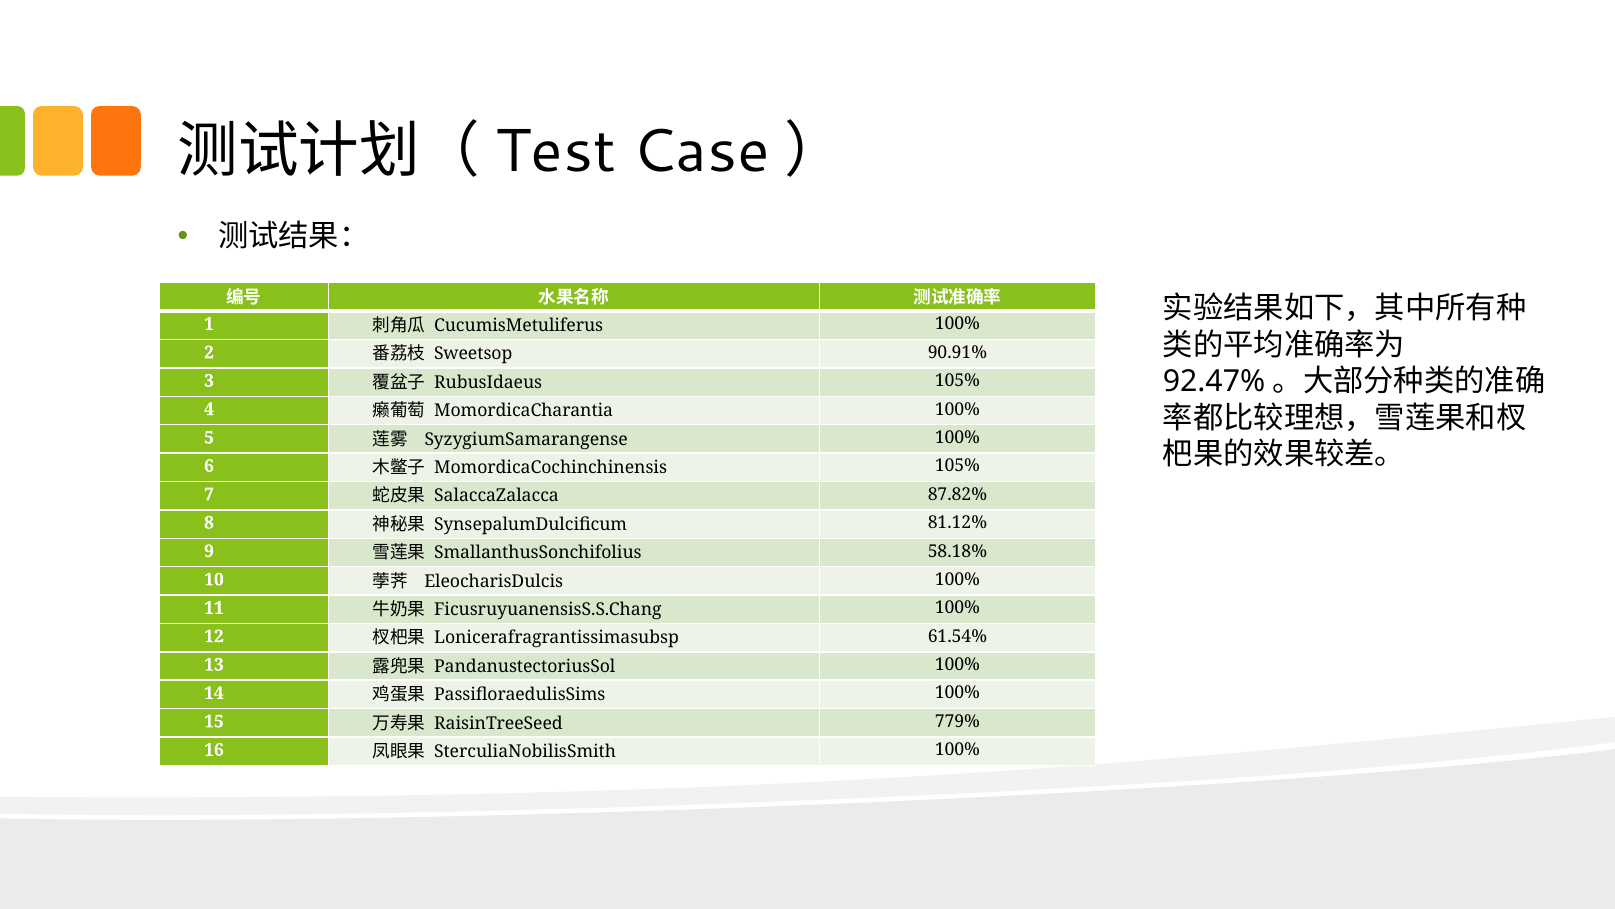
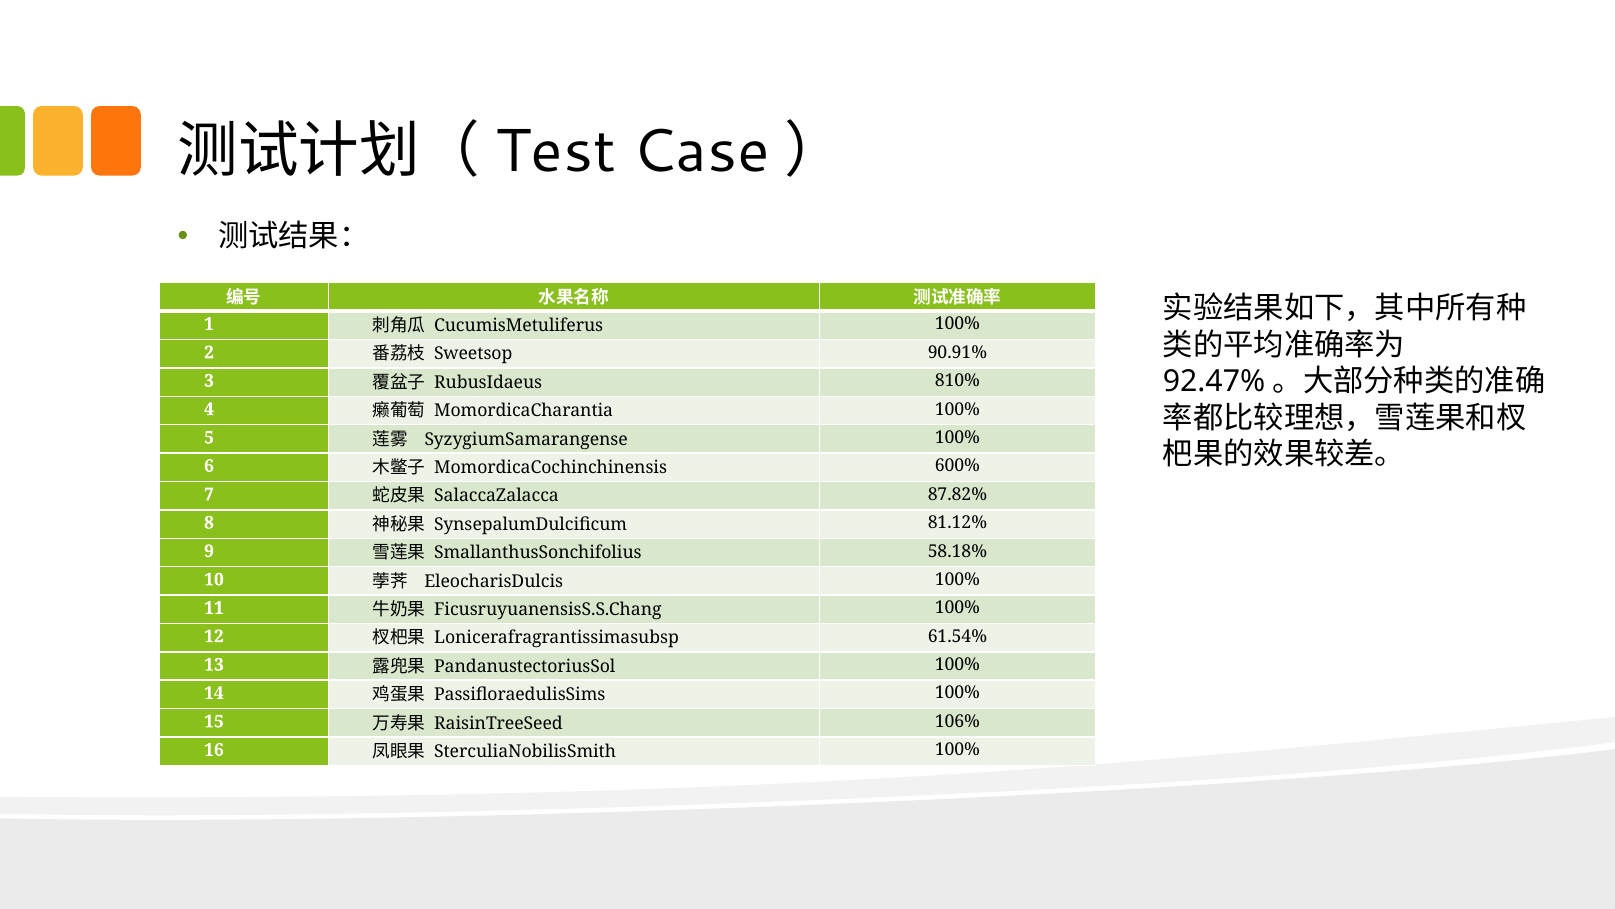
RubusIdaeus 105%: 105% -> 810%
MomordicaCochinchinensis 105%: 105% -> 600%
779%: 779% -> 106%
